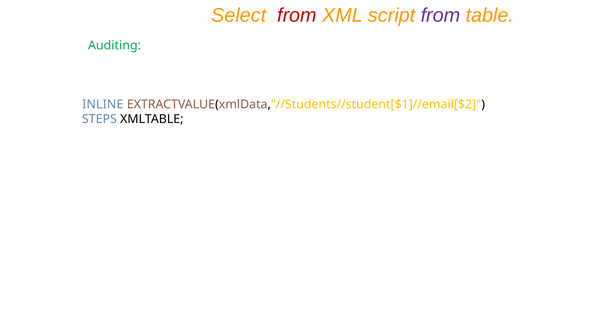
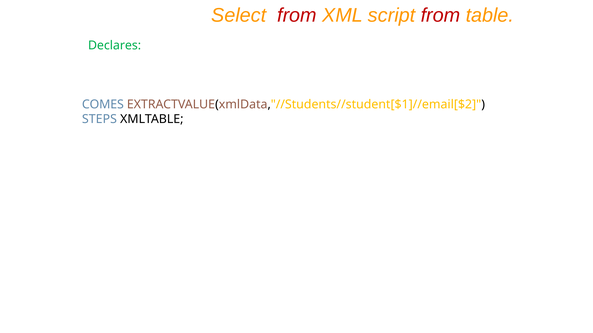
from at (441, 15) colour: purple -> red
Auditing: Auditing -> Declares
INLINE: INLINE -> COMES
